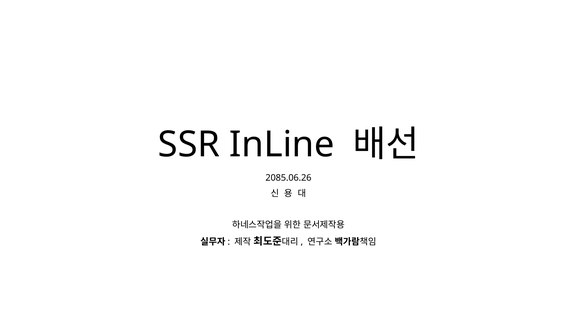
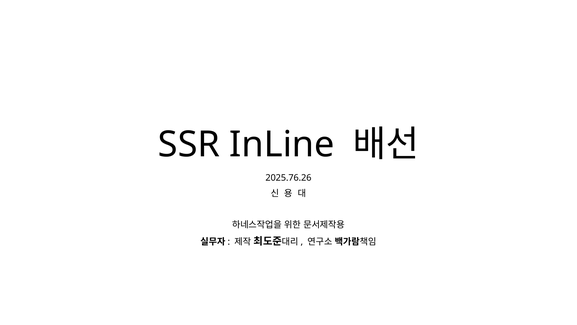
2085.06.26: 2085.06.26 -> 2025.76.26
